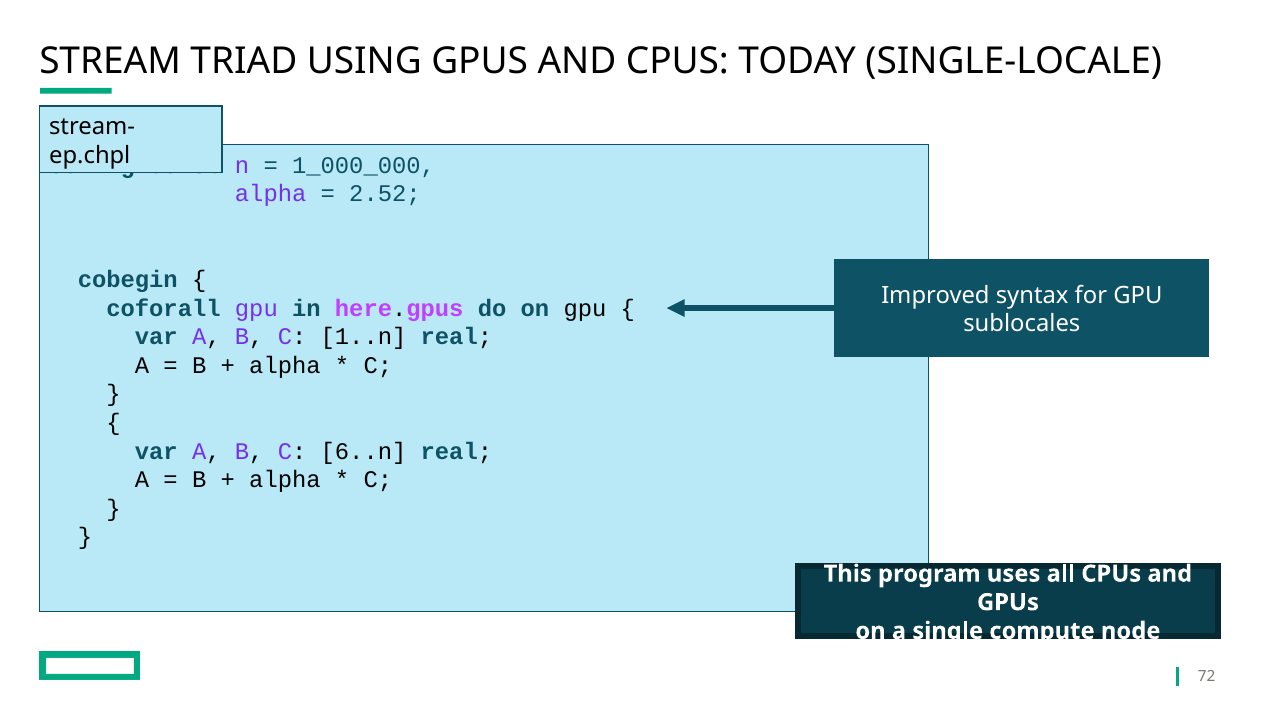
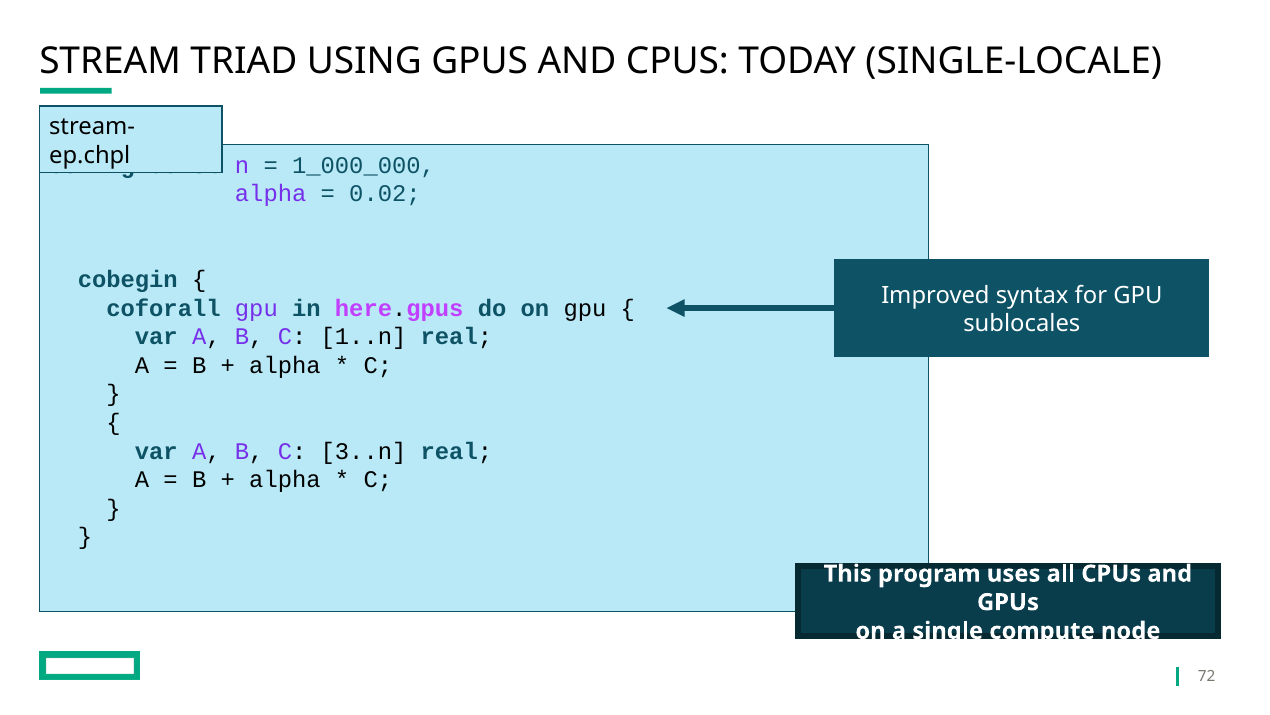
2.52: 2.52 -> 0.02
6..n: 6..n -> 3..n
